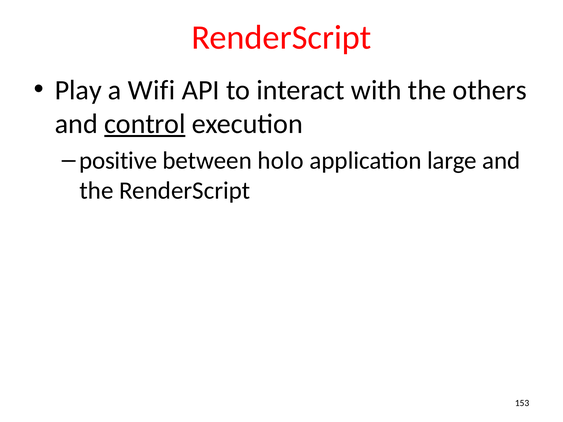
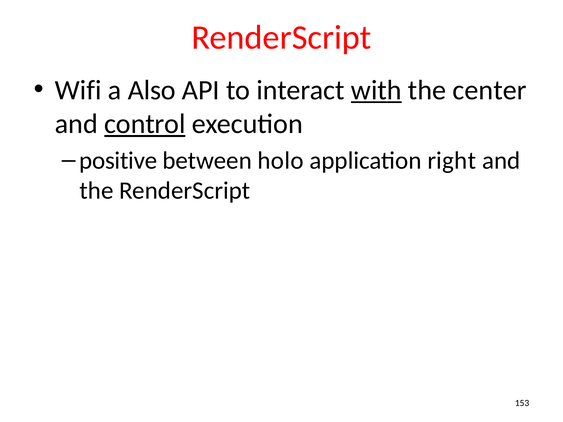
Play: Play -> Wifi
Wifi: Wifi -> Also
with underline: none -> present
others: others -> center
large: large -> right
